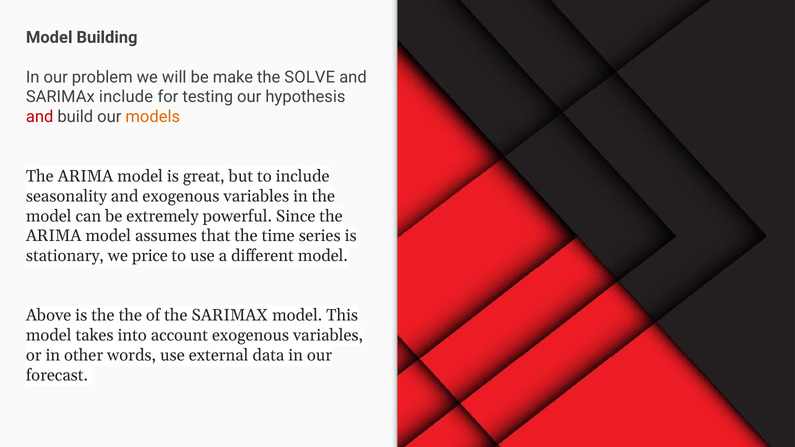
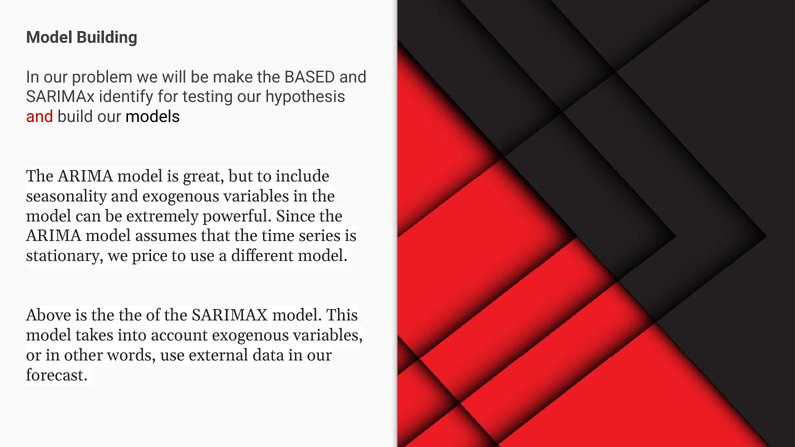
SOLVE: SOLVE -> BASED
SARIMAx include: include -> identify
models colour: orange -> black
